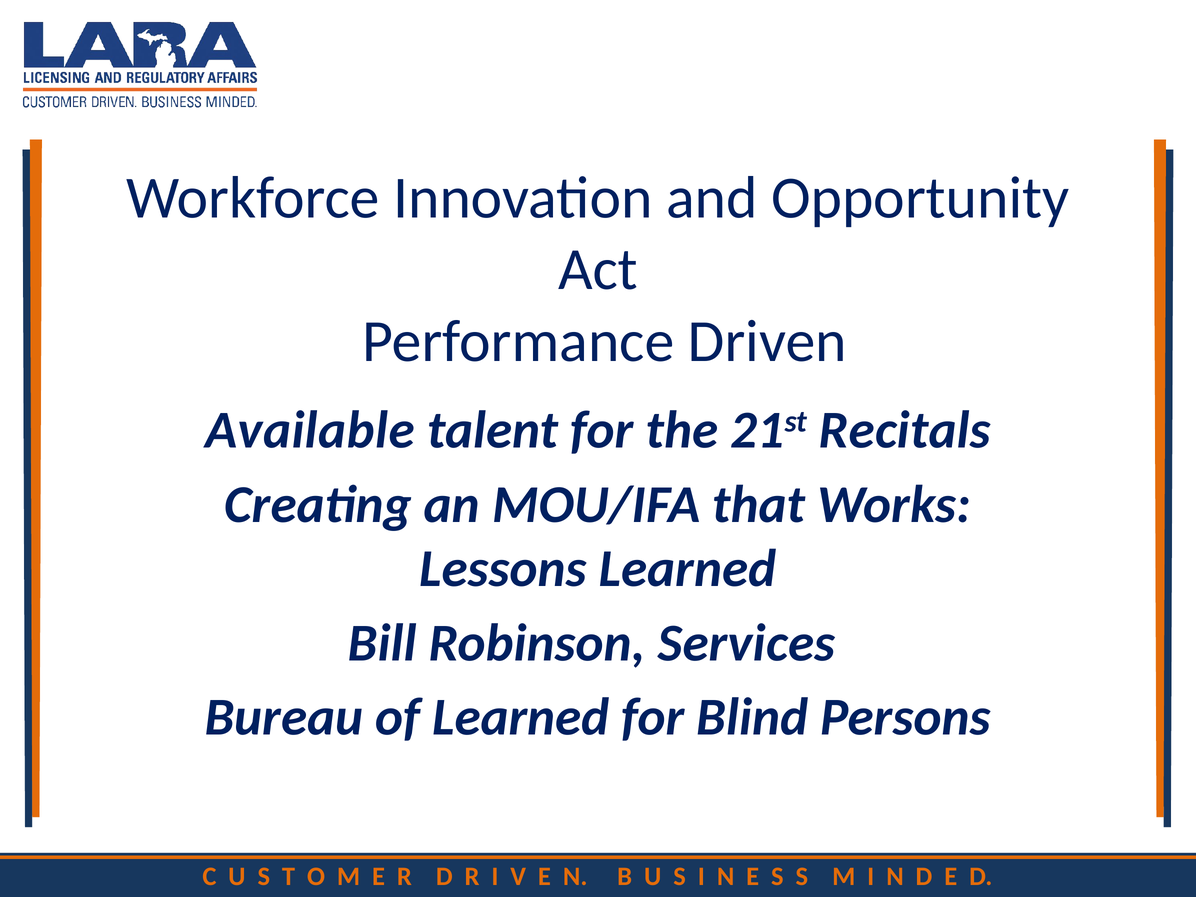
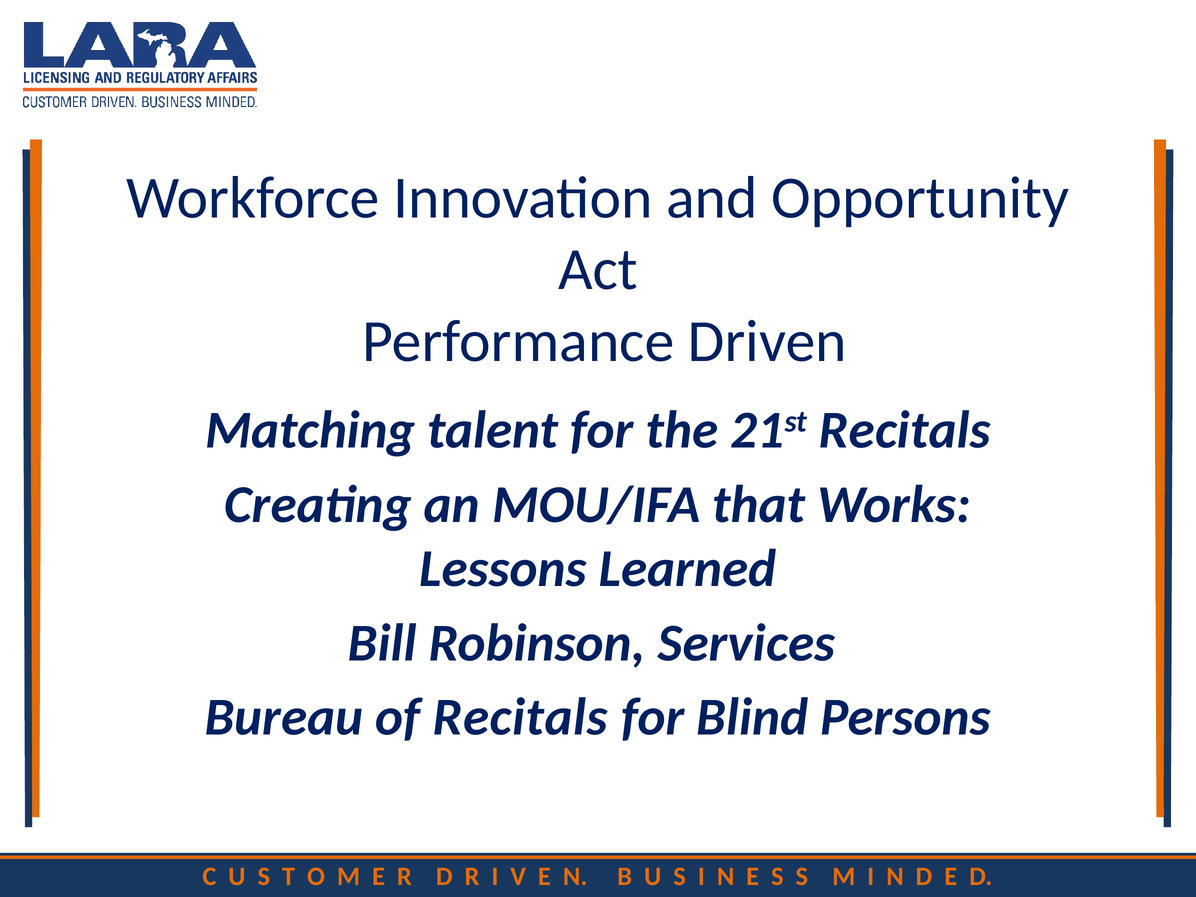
Available: Available -> Matching
of Learned: Learned -> Recitals
